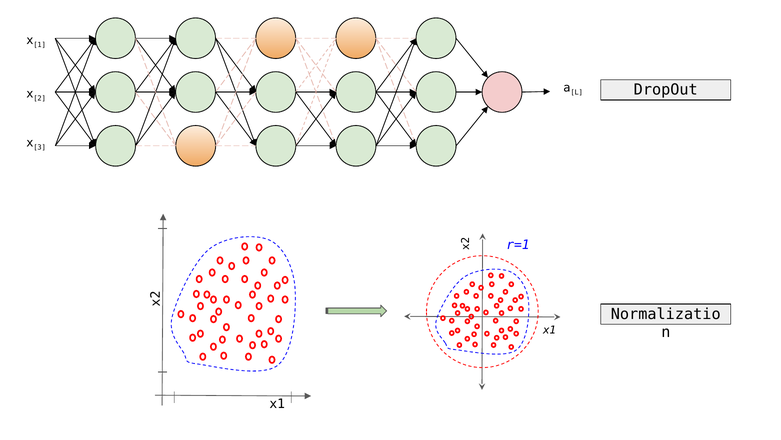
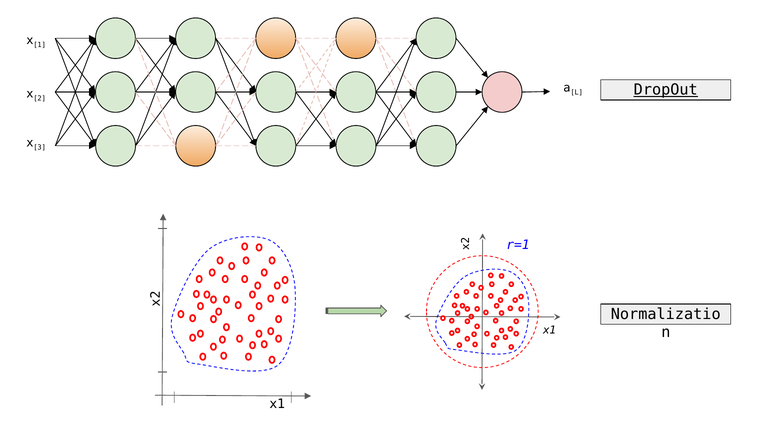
DropOut underline: none -> present
